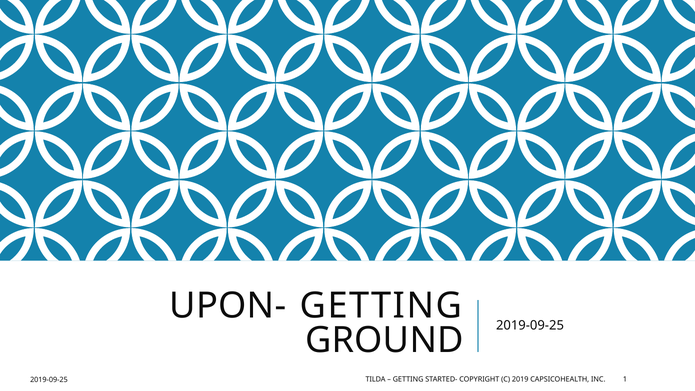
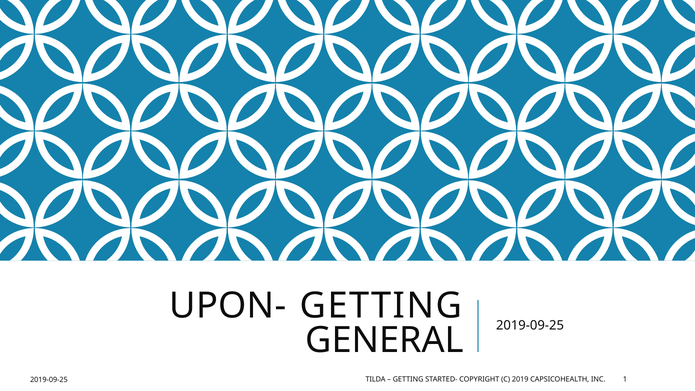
GROUND: GROUND -> GENERAL
